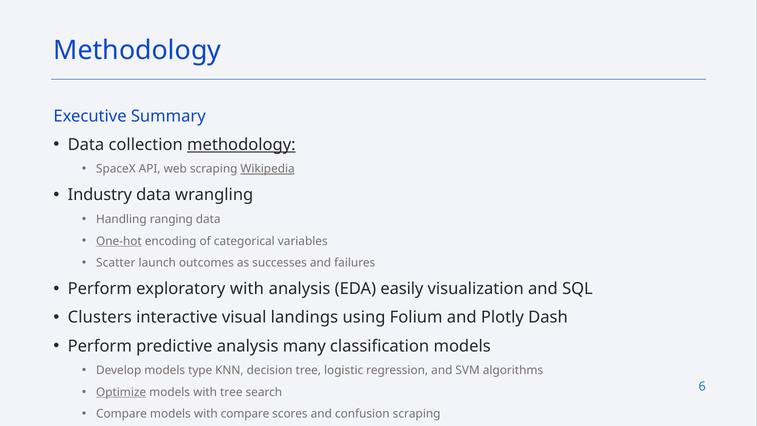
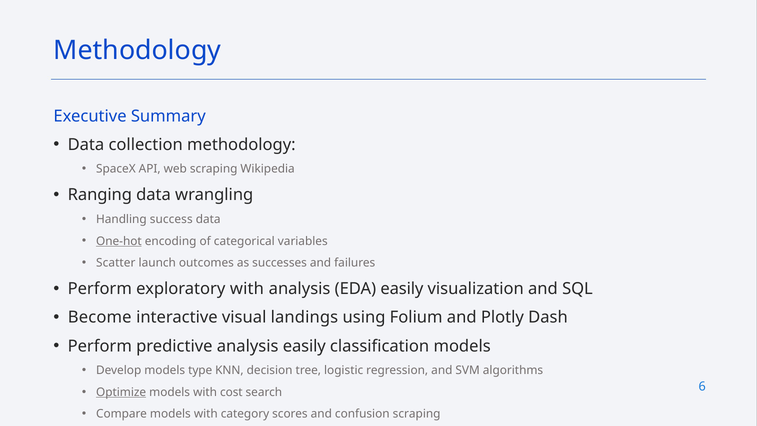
methodology at (241, 145) underline: present -> none
Wikipedia underline: present -> none
Industry: Industry -> Ranging
ranging: ranging -> success
Clusters: Clusters -> Become
analysis many: many -> easily
with tree: tree -> cost
with compare: compare -> category
